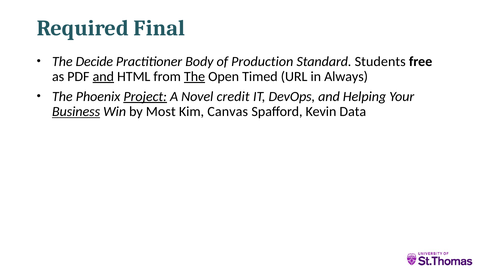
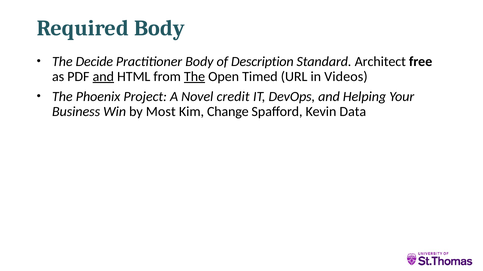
Required Final: Final -> Body
Production: Production -> Description
Students: Students -> Architect
Always: Always -> Videos
Project underline: present -> none
Business underline: present -> none
Canvas: Canvas -> Change
